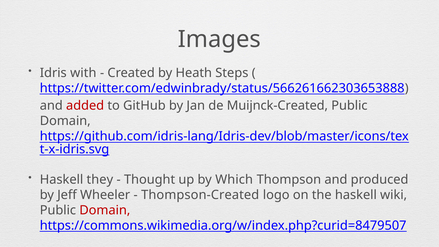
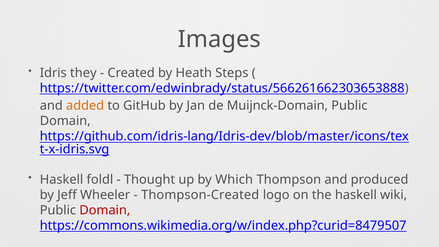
with: with -> they
added colour: red -> orange
Muijnck-Created: Muijnck-Created -> Muijnck-Domain
they: they -> foldl
